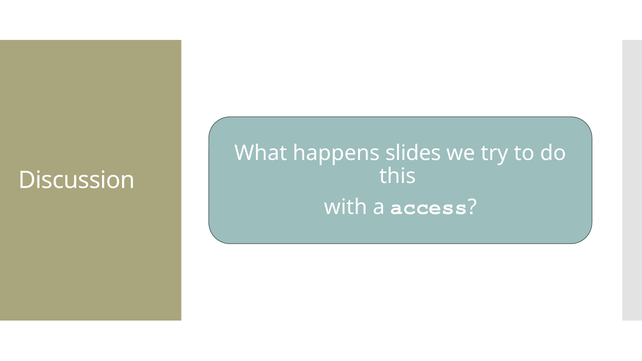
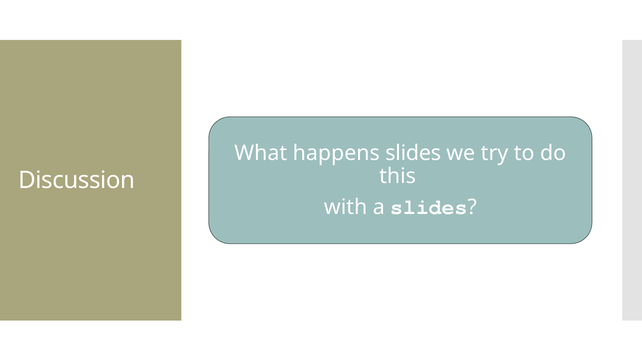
a access: access -> slides
